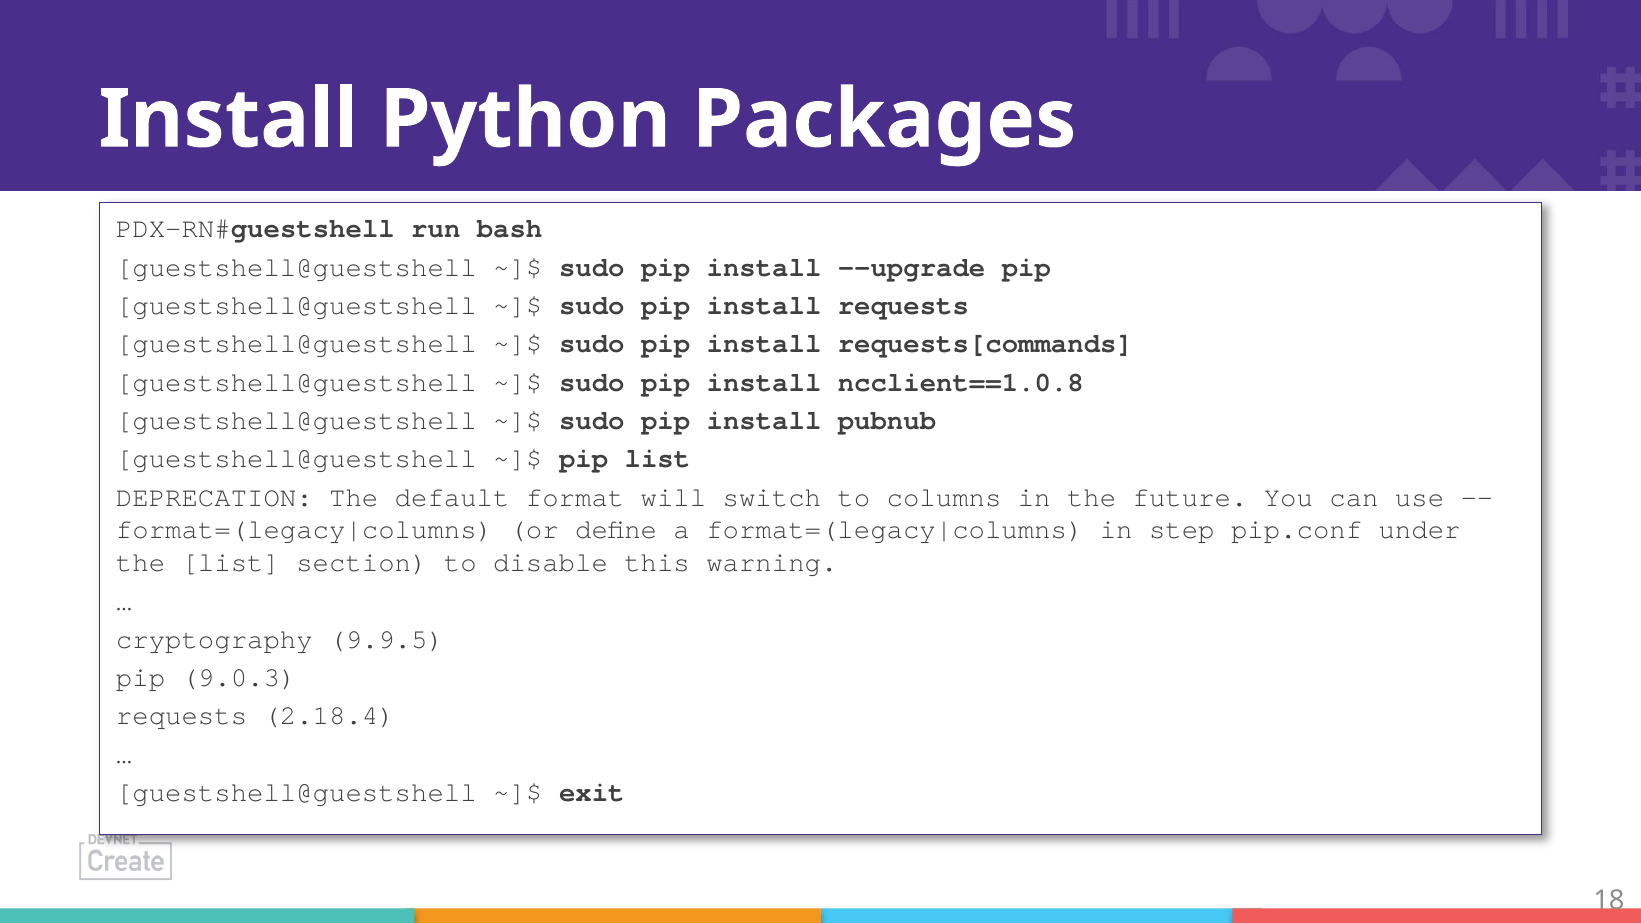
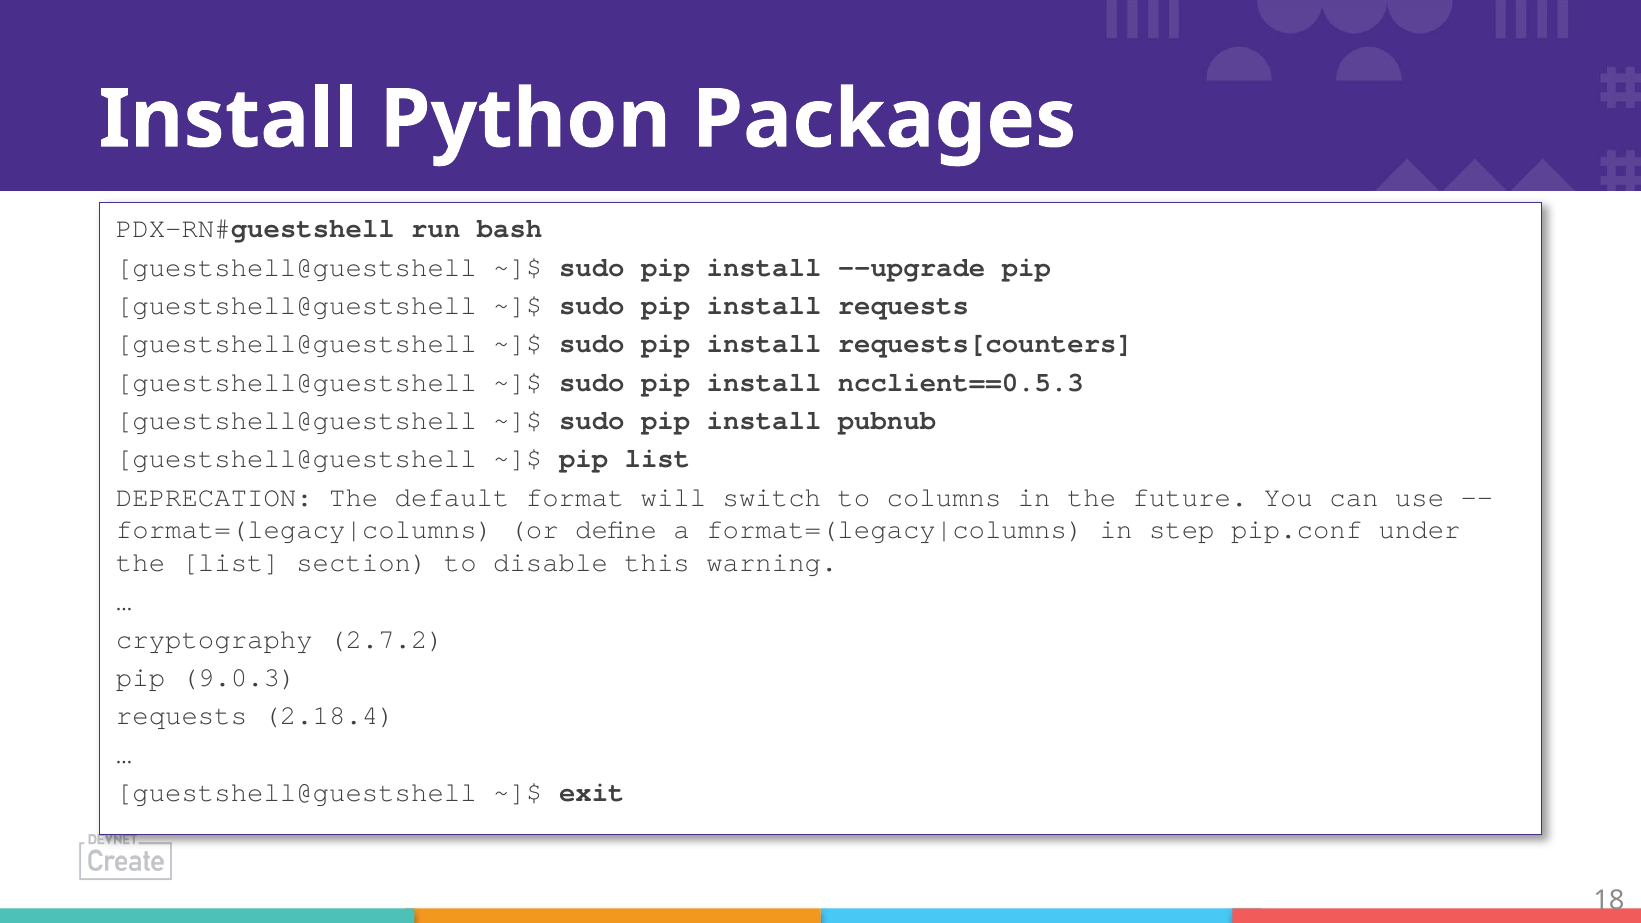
requests[commands: requests[commands -> requests[counters
ncclient==1.0.8: ncclient==1.0.8 -> ncclient==0.5.3
9.9.5: 9.9.5 -> 2.7.2
